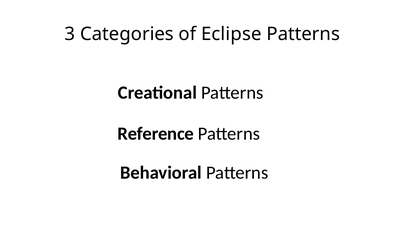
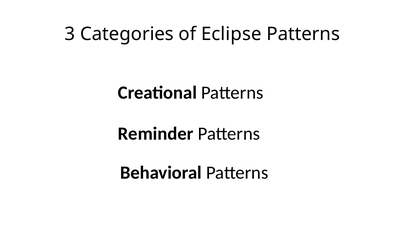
Reference: Reference -> Reminder
